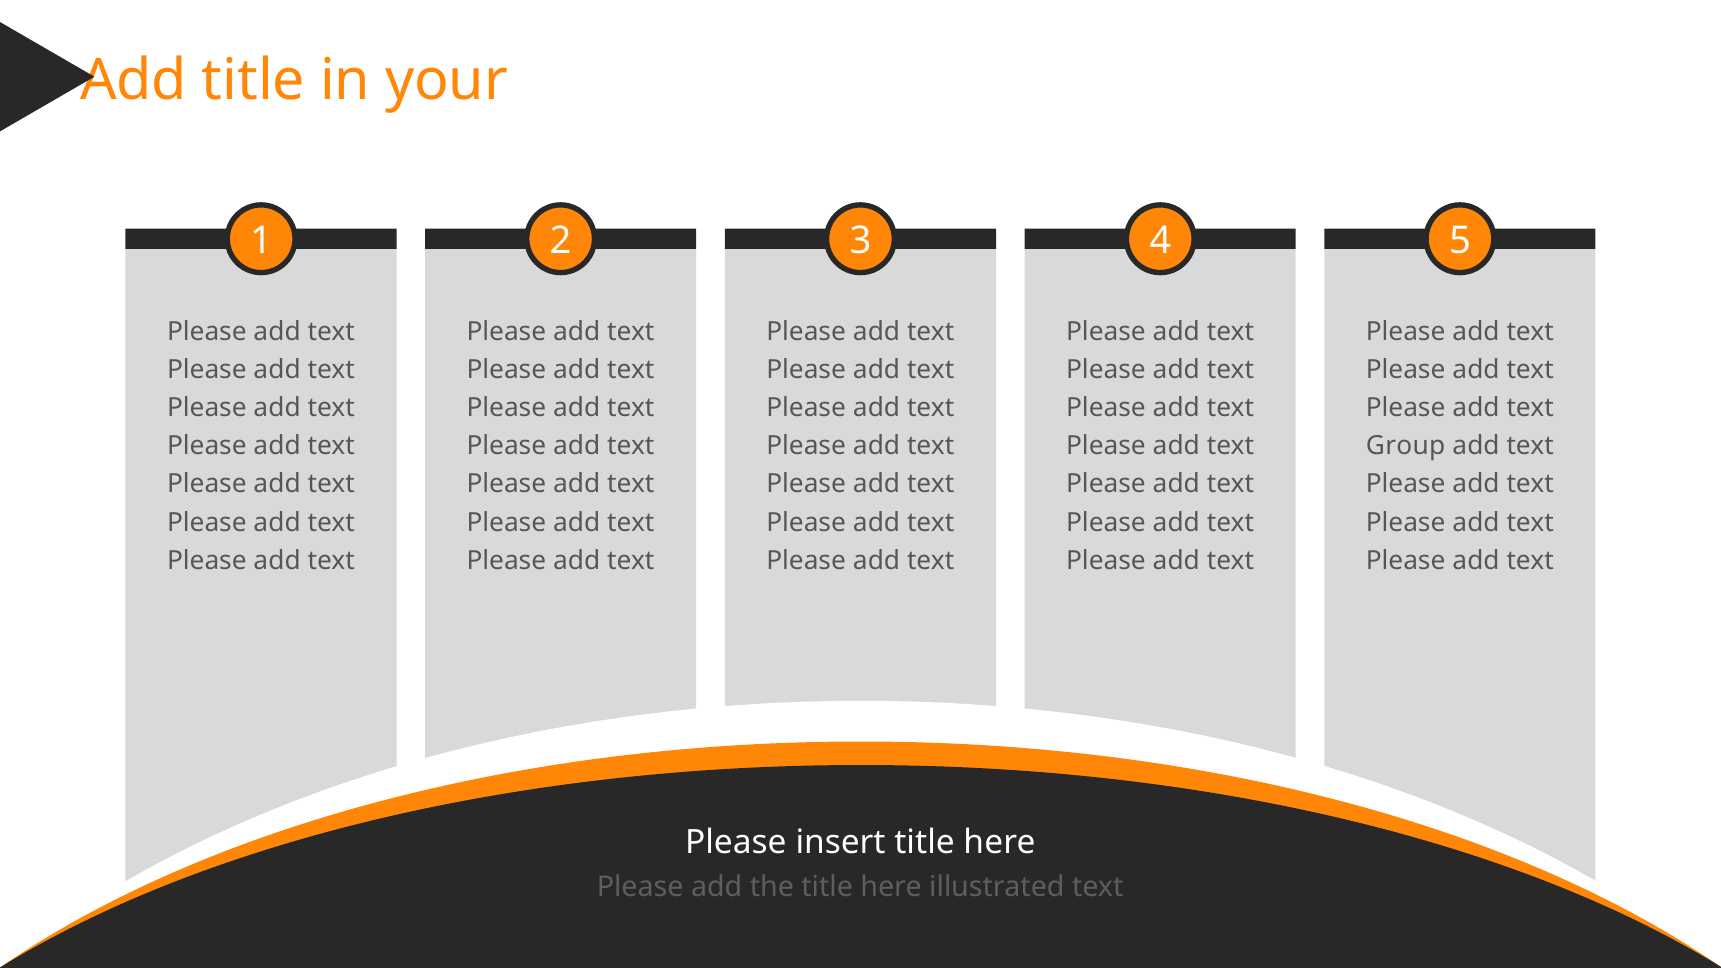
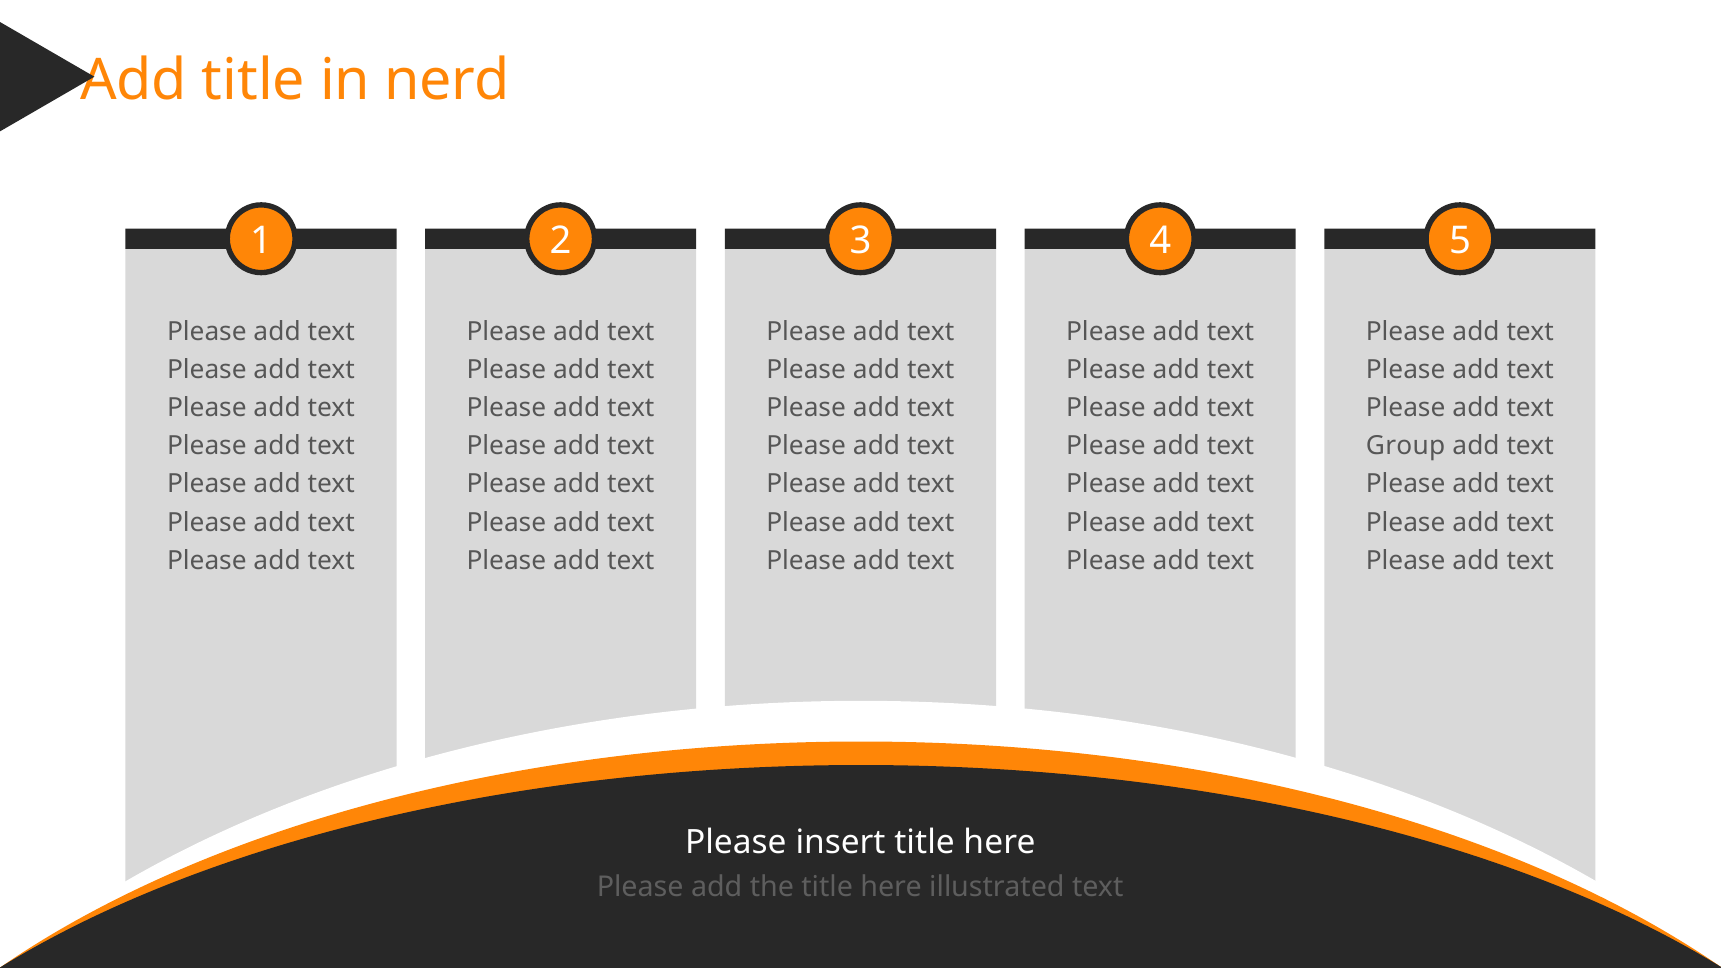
your: your -> nerd
